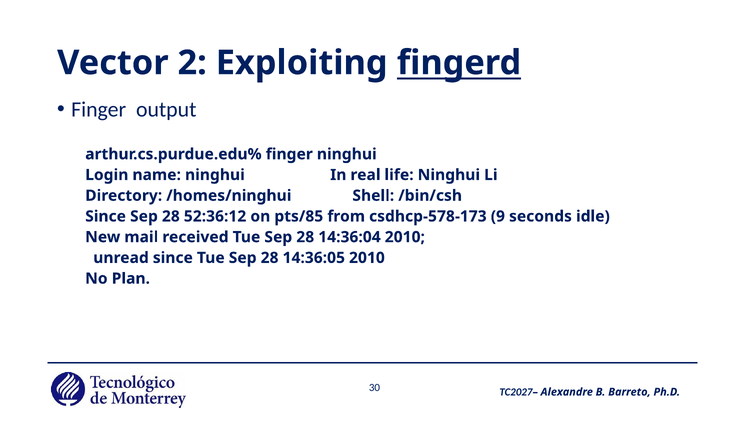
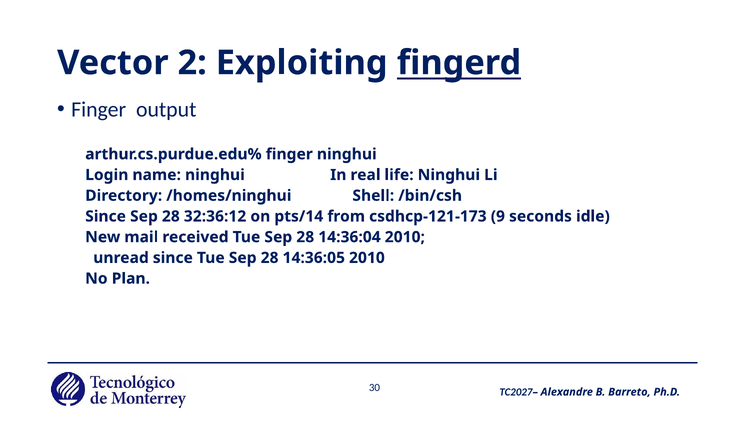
52:36:12: 52:36:12 -> 32:36:12
pts/85: pts/85 -> pts/14
csdhcp-578-173: csdhcp-578-173 -> csdhcp-121-173
